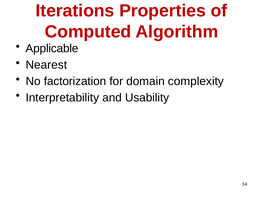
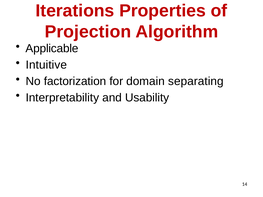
Computed: Computed -> Projection
Nearest: Nearest -> Intuitive
complexity: complexity -> separating
